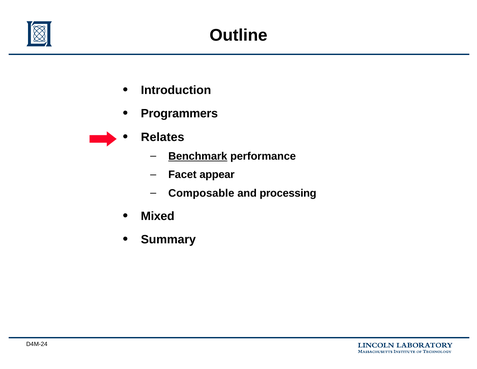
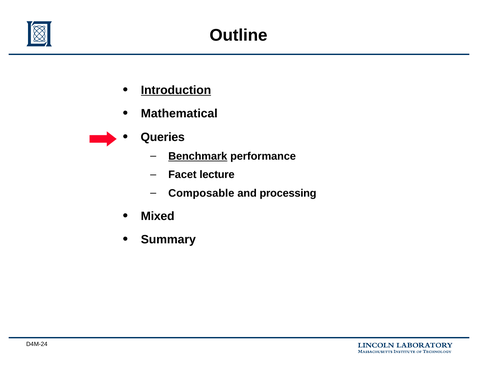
Introduction underline: none -> present
Programmers: Programmers -> Mathematical
Relates: Relates -> Queries
appear: appear -> lecture
